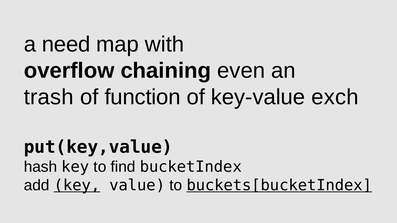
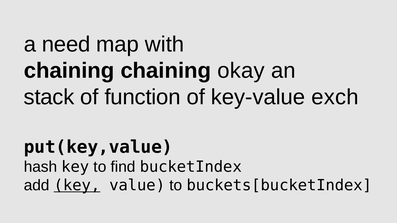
overflow at (69, 71): overflow -> chaining
even: even -> okay
trash: trash -> stack
buckets[bucketIndex underline: present -> none
